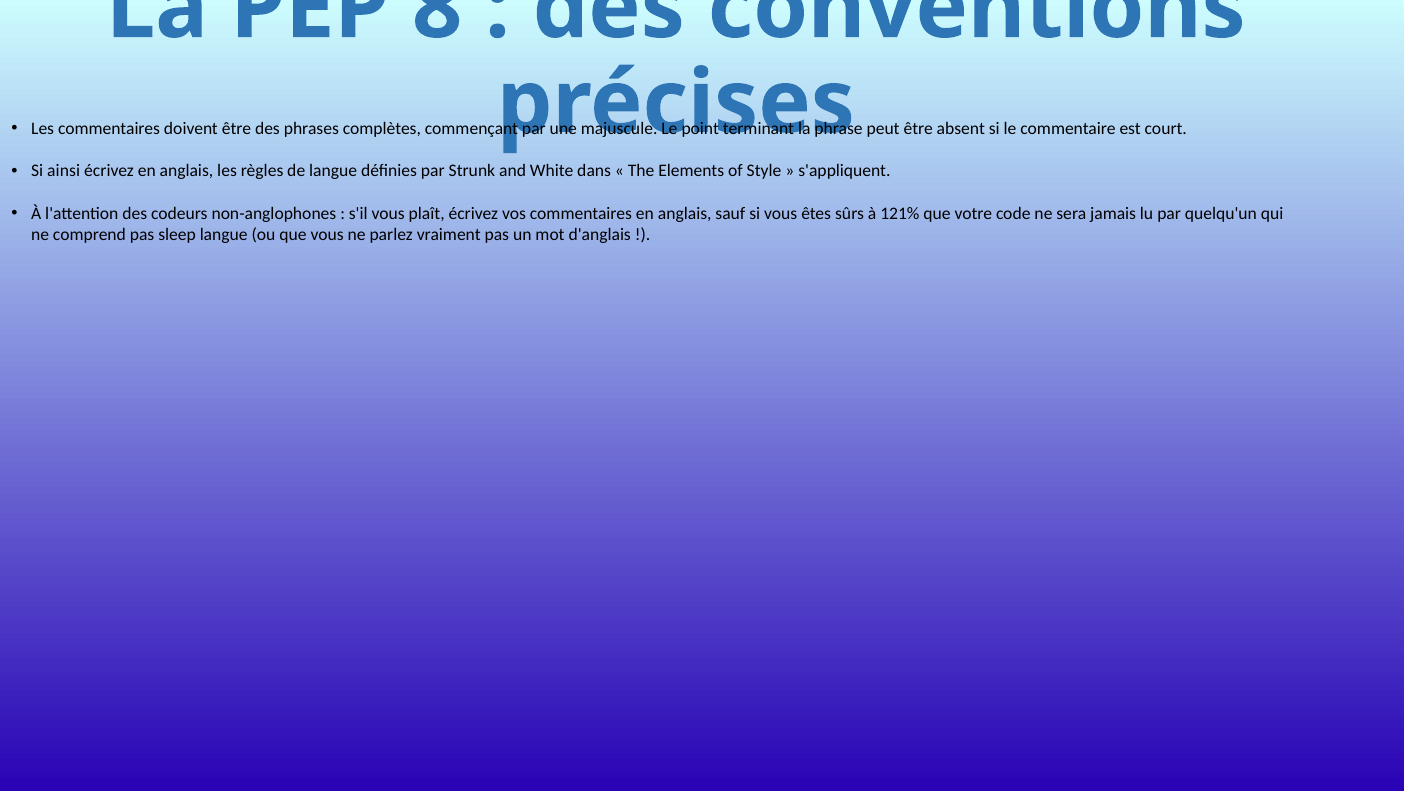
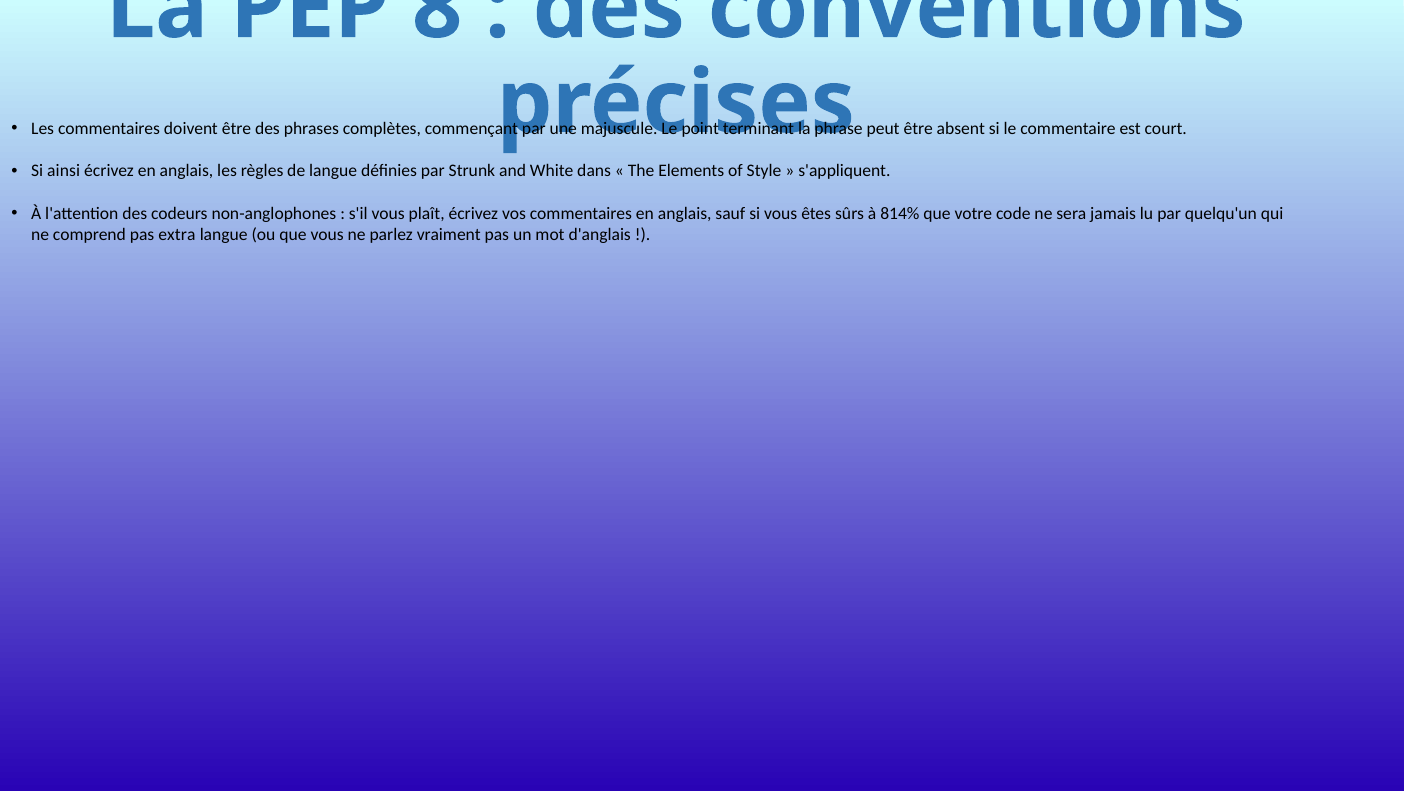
121%: 121% -> 814%
sleep: sleep -> extra
